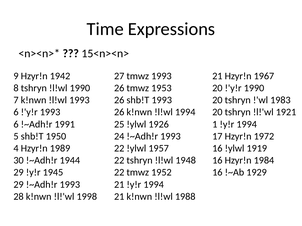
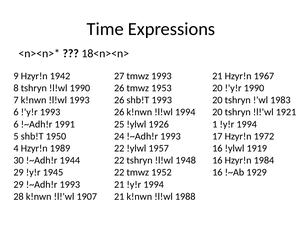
15<n><n>: 15<n><n> -> 18<n><n>
1998: 1998 -> 1907
